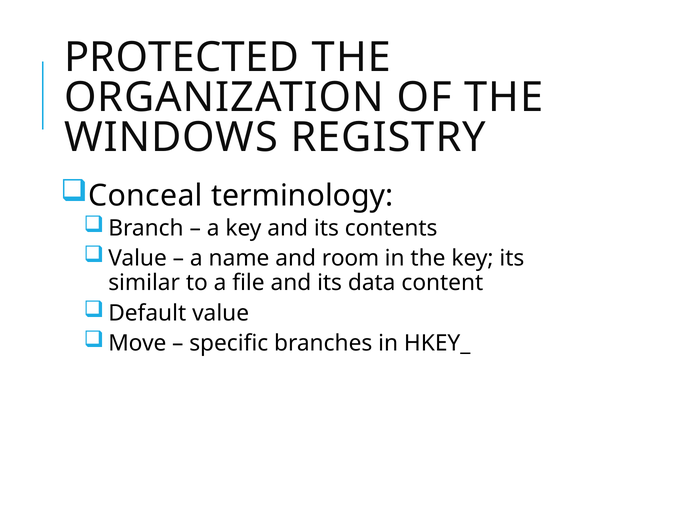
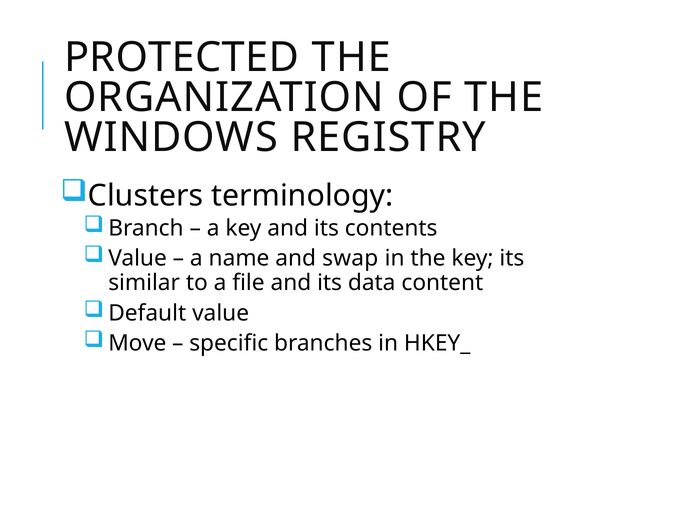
Conceal: Conceal -> Clusters
room: room -> swap
